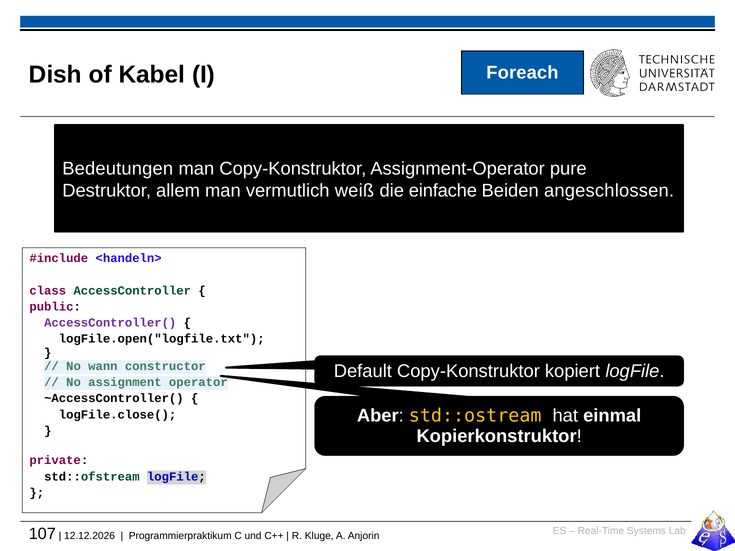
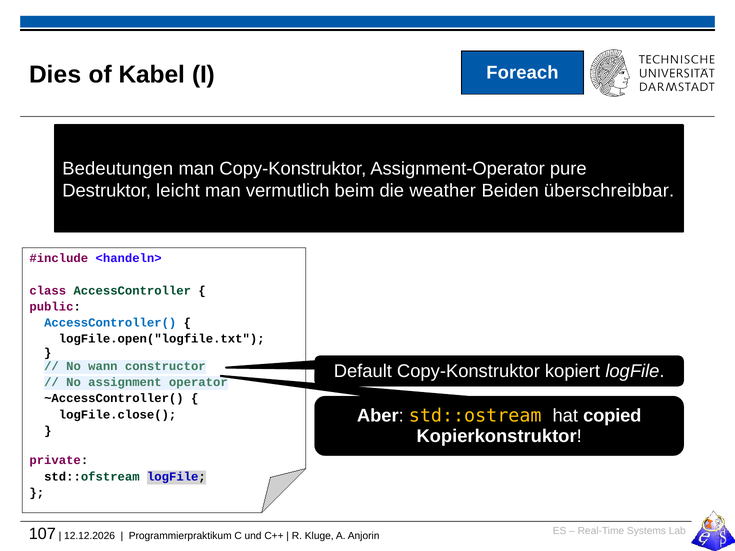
Dish: Dish -> Dies
allem: allem -> leicht
weiß: weiß -> beim
einfache: einfache -> weather
angeschlossen: angeschlossen -> überschreibbar
AccessController( colour: purple -> blue
einmal: einmal -> copied
